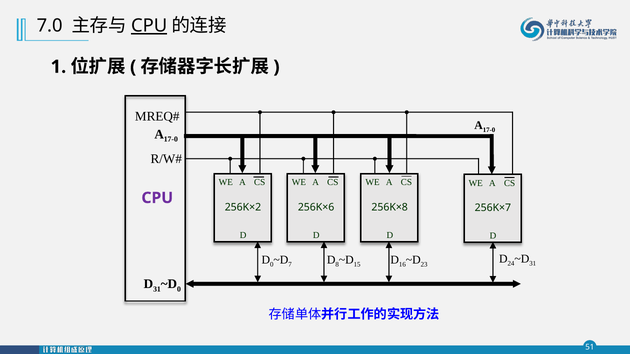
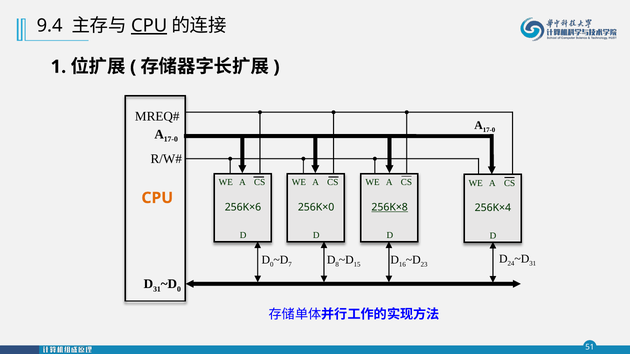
7.0: 7.0 -> 9.4
CPU at (157, 198) colour: purple -> orange
256K×2: 256K×2 -> 256K×6
256K×6: 256K×6 -> 256K×0
256K×8 underline: none -> present
256K×7: 256K×7 -> 256K×4
